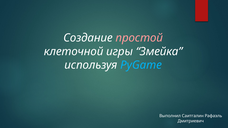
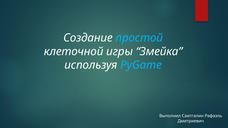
простой colour: pink -> light blue
